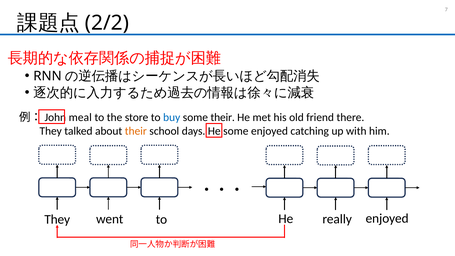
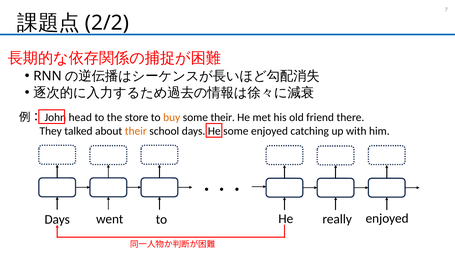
meal: meal -> head
buy colour: blue -> orange
They at (57, 219): They -> Days
